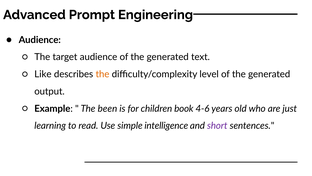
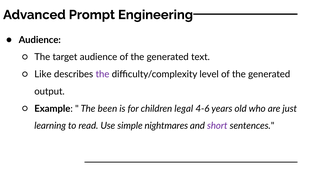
the at (102, 74) colour: orange -> purple
book: book -> legal
intelligence: intelligence -> nightmares
